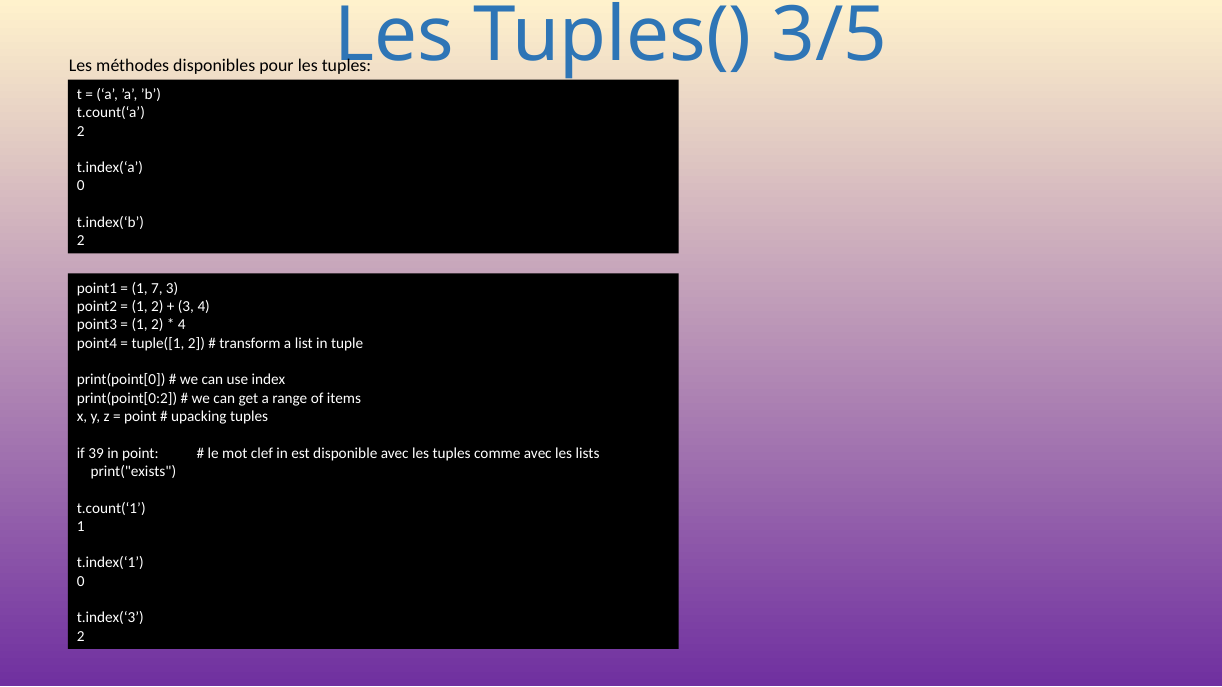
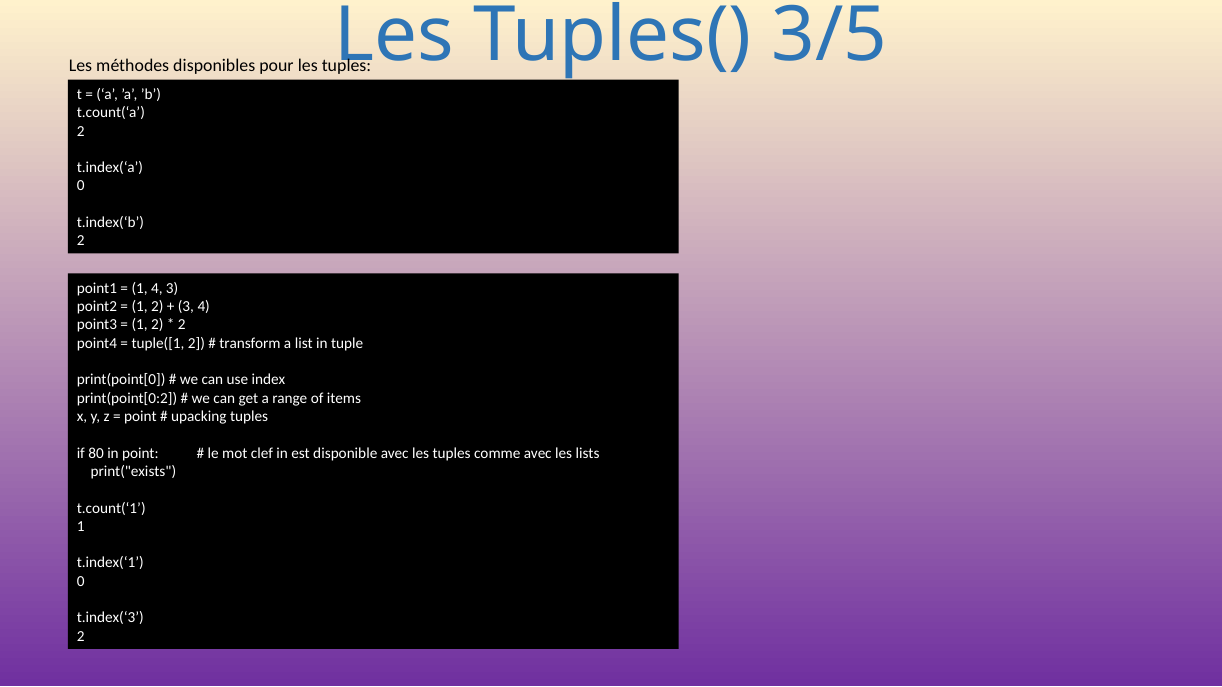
1 7: 7 -> 4
4 at (182, 325): 4 -> 2
39: 39 -> 80
